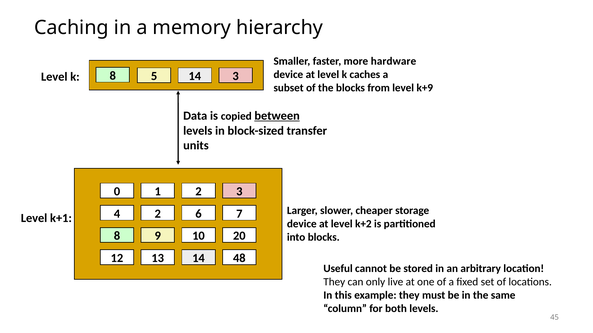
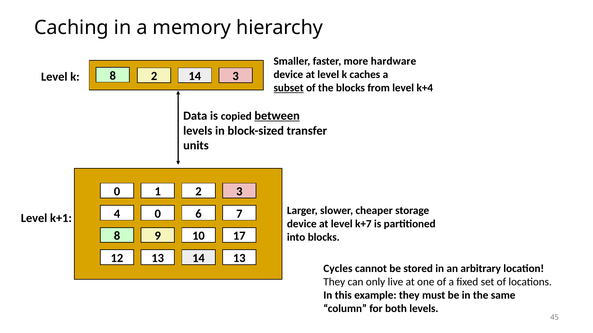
8 5: 5 -> 2
subset underline: none -> present
k+9: k+9 -> k+4
4 2: 2 -> 0
k+2: k+2 -> k+7
20: 20 -> 17
14 48: 48 -> 13
Useful: Useful -> Cycles
